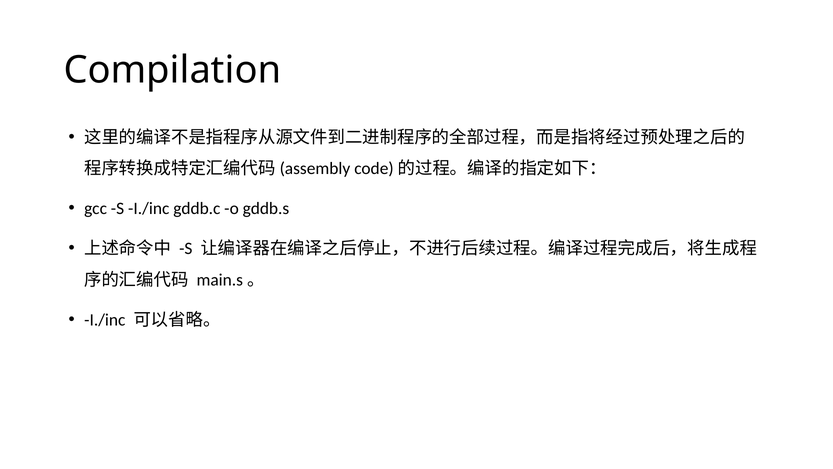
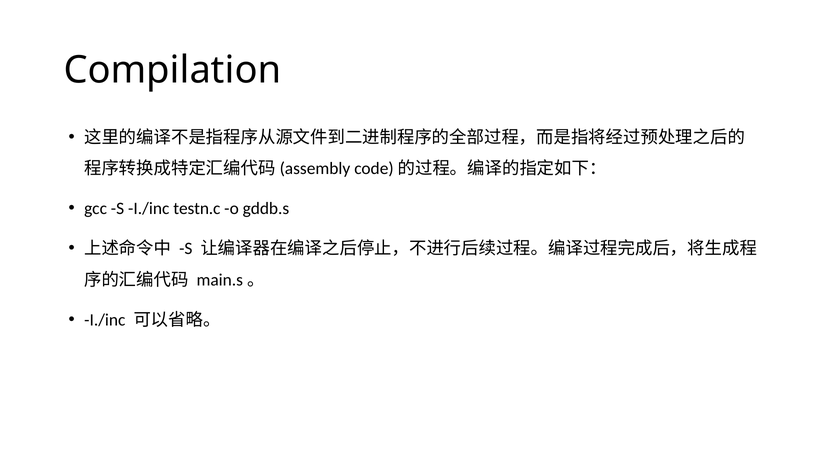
gddb.c: gddb.c -> testn.c
